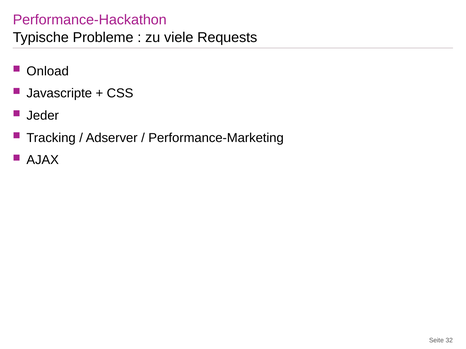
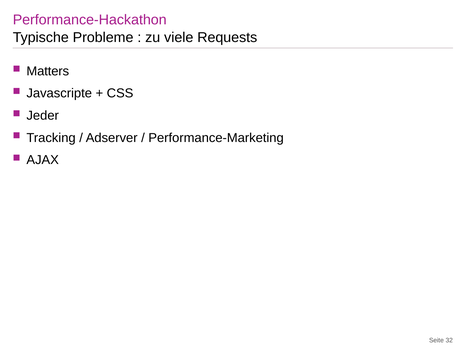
Onload: Onload -> Matters
